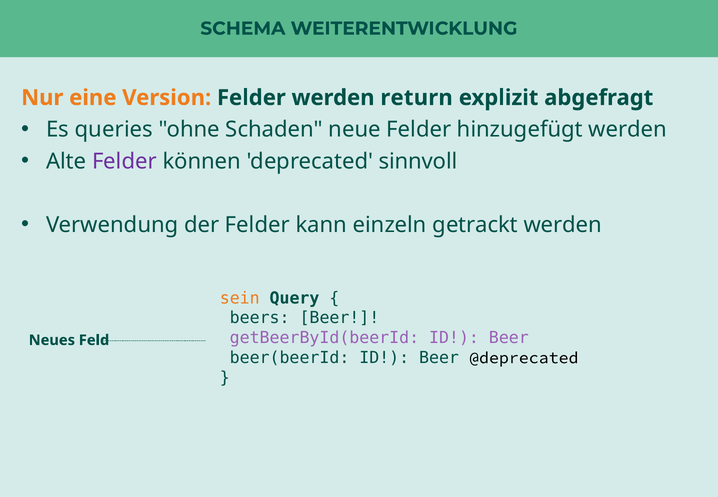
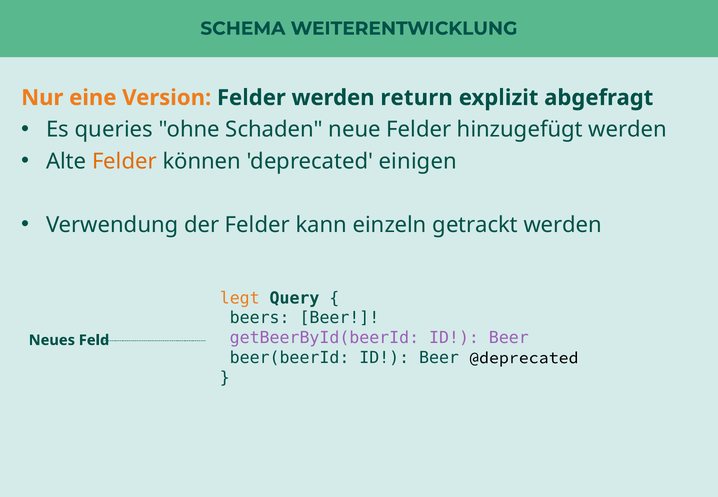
Felder at (124, 161) colour: purple -> orange
sinnvoll: sinnvoll -> einigen
sein: sein -> legt
